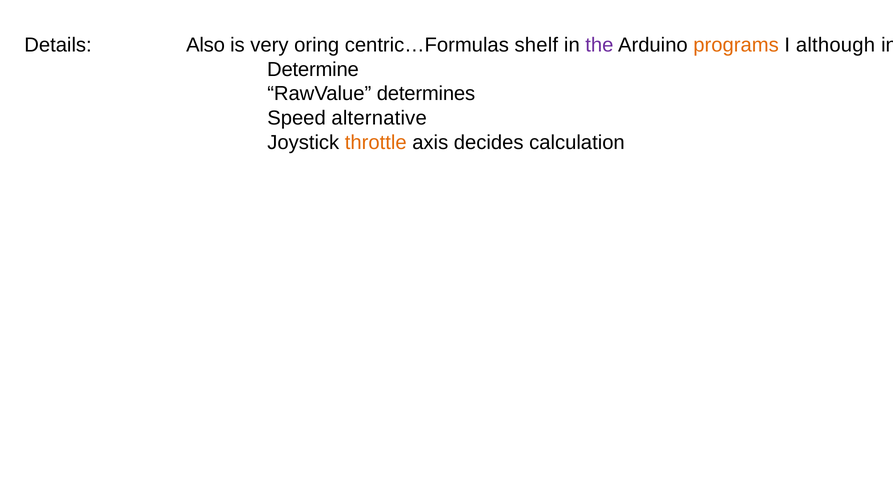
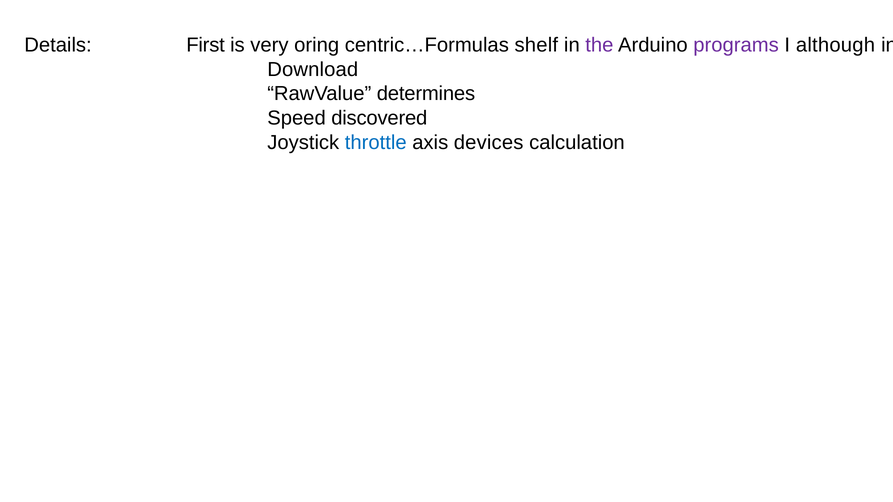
Also: Also -> First
programs colour: orange -> purple
Determine: Determine -> Download
alternative: alternative -> discovered
throttle colour: orange -> blue
decides: decides -> devices
